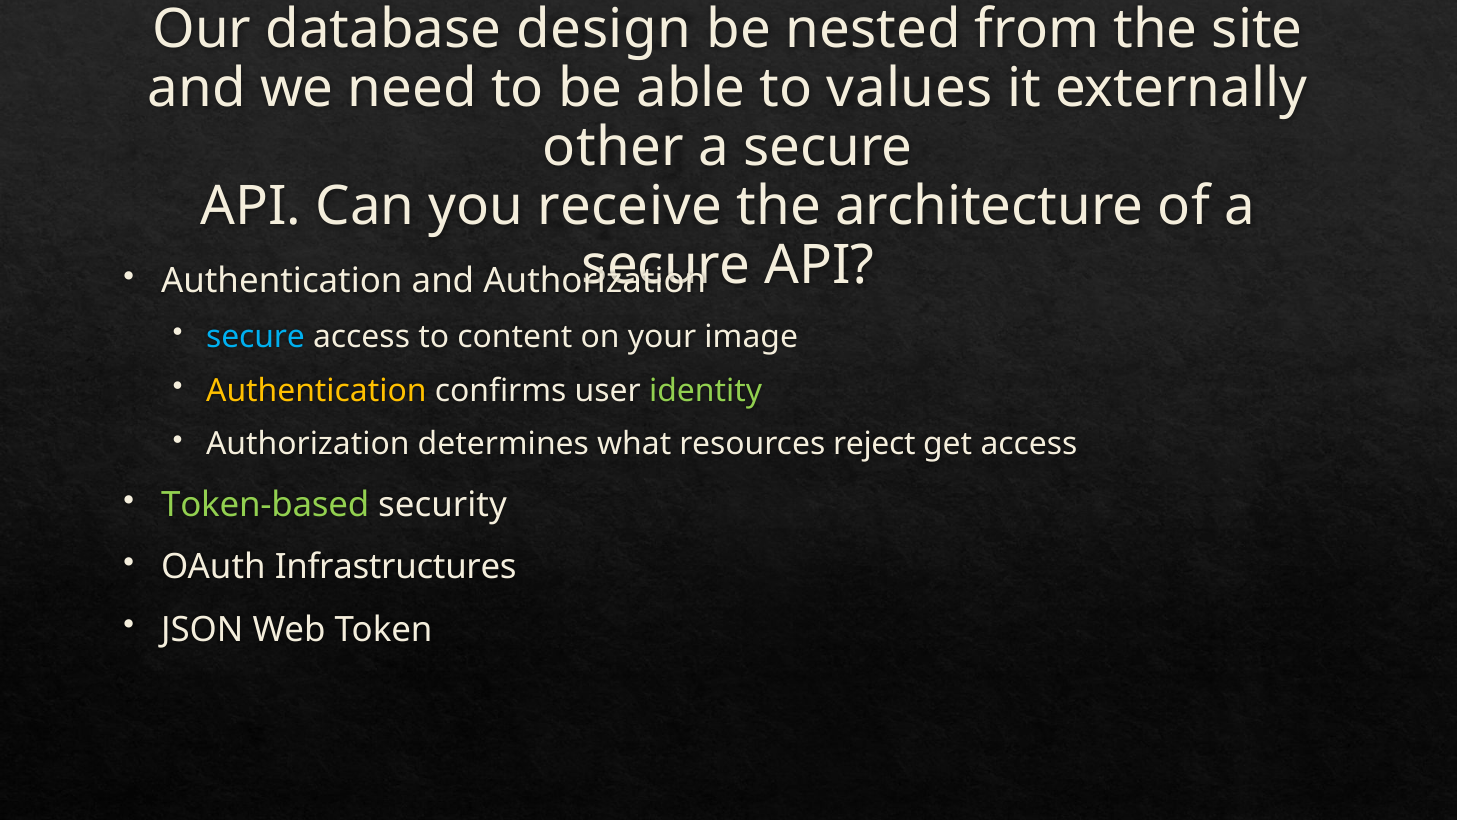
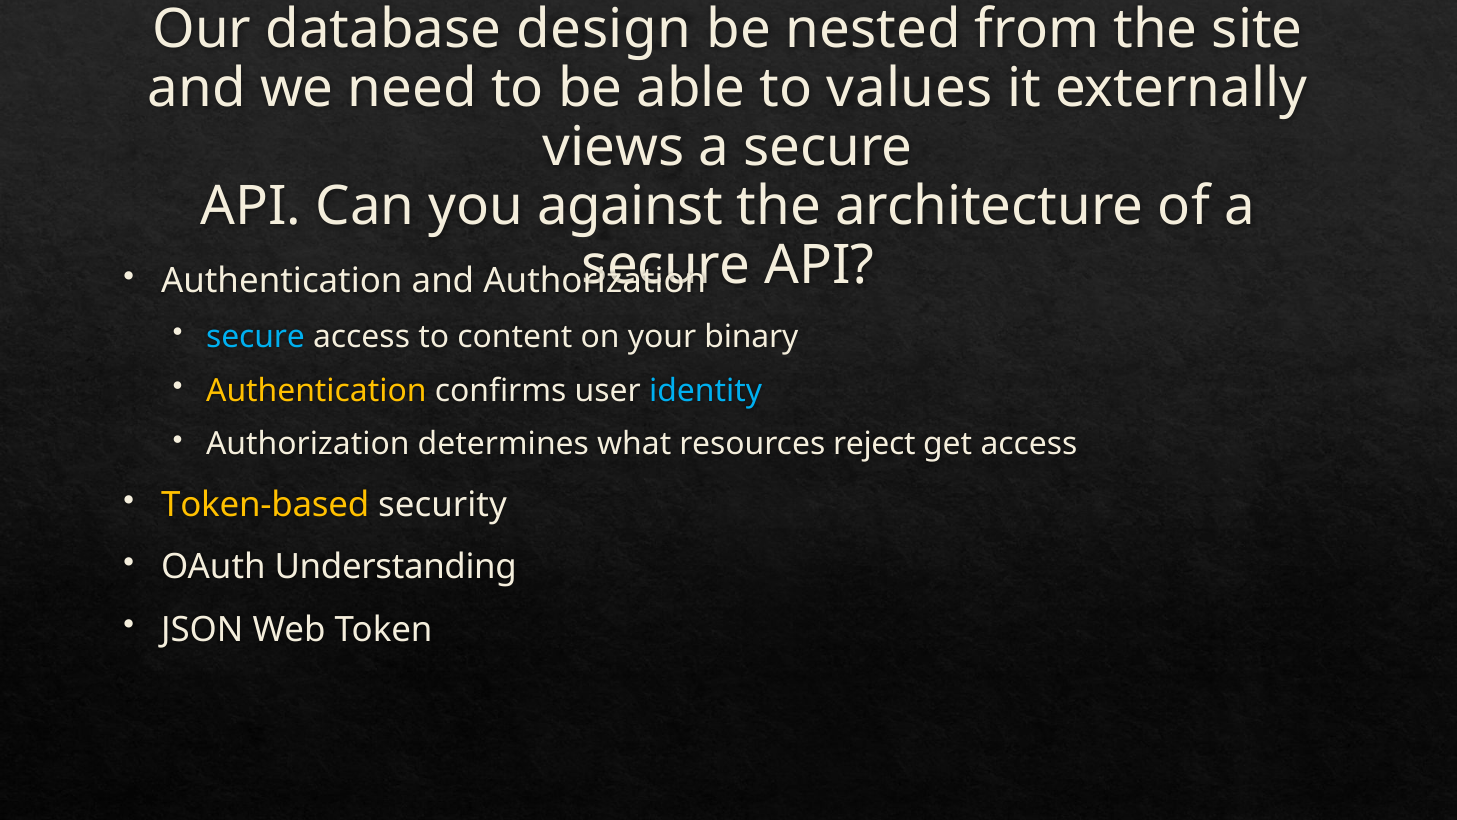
other: other -> views
receive: receive -> against
image: image -> binary
identity colour: light green -> light blue
Token-based colour: light green -> yellow
Infrastructures: Infrastructures -> Understanding
